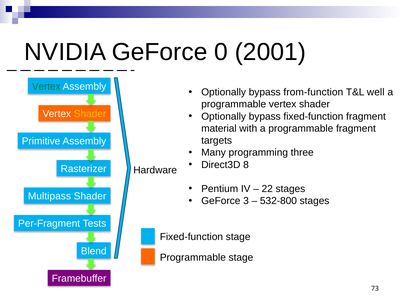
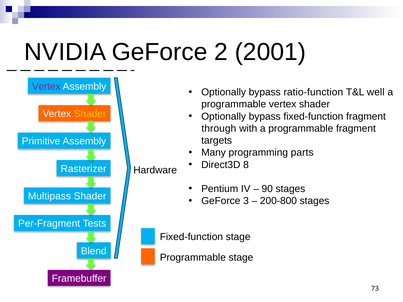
0: 0 -> 2
Vertex at (46, 86) colour: green -> purple
from-function: from-function -> ratio-function
material: material -> through
three: three -> parts
22: 22 -> 90
532-800: 532-800 -> 200-800
